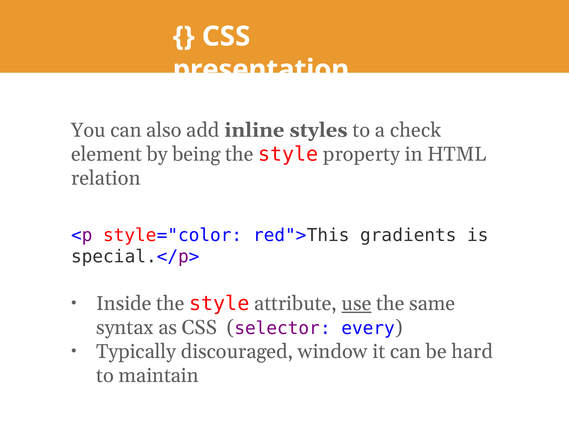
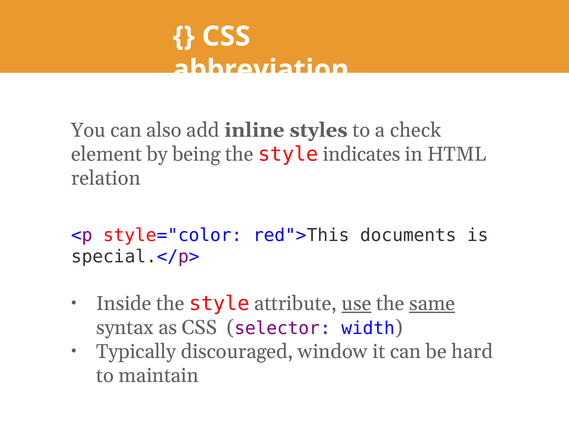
presentation: presentation -> abbreviation
property: property -> indicates
gradients: gradients -> documents
same underline: none -> present
every: every -> width
